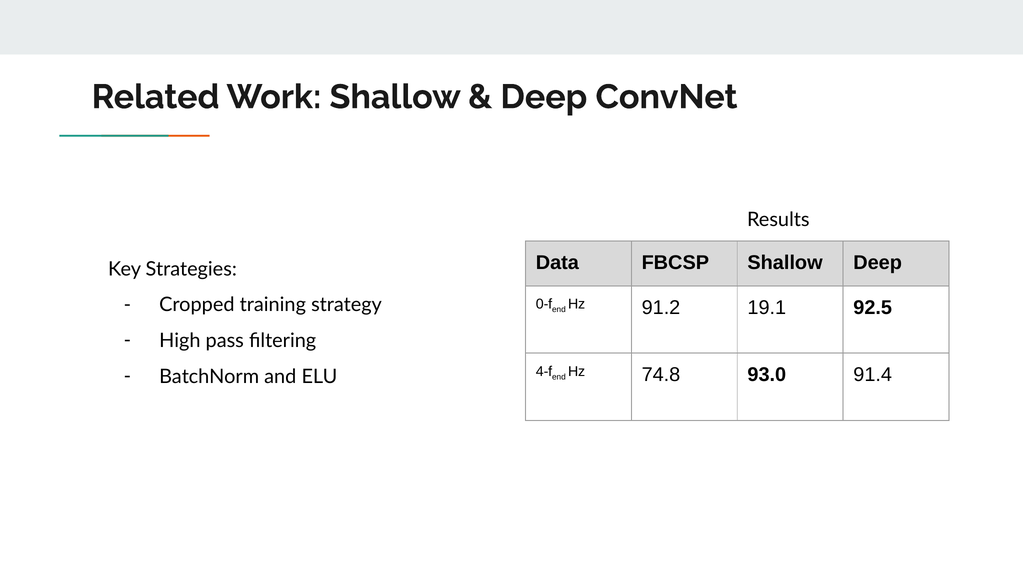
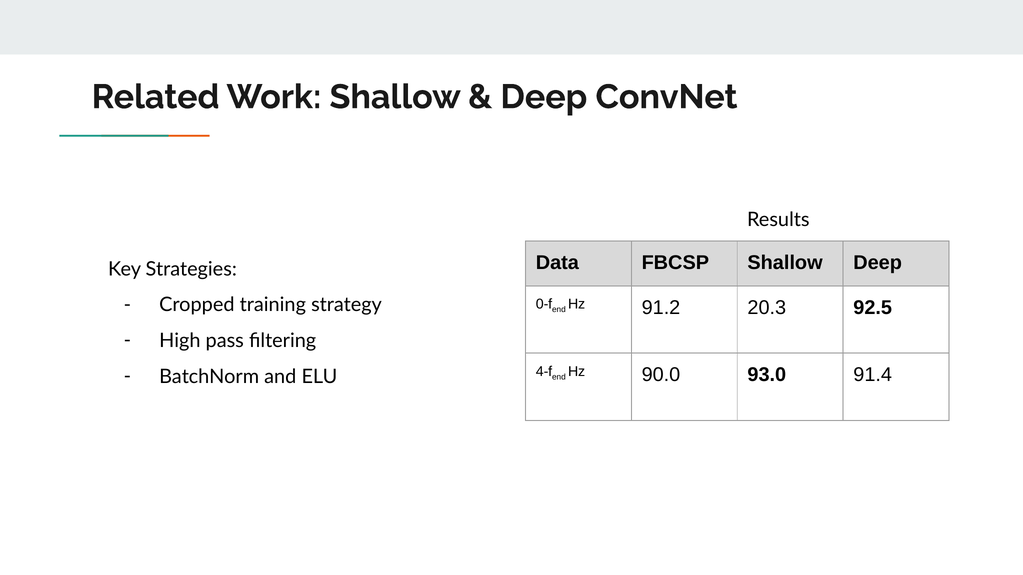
19.1: 19.1 -> 20.3
74.8: 74.8 -> 90.0
